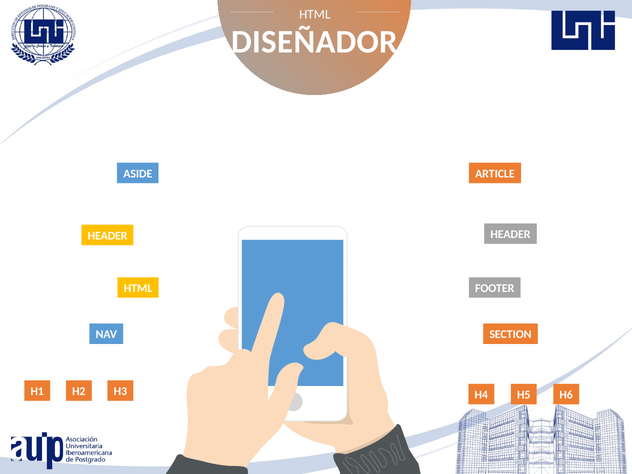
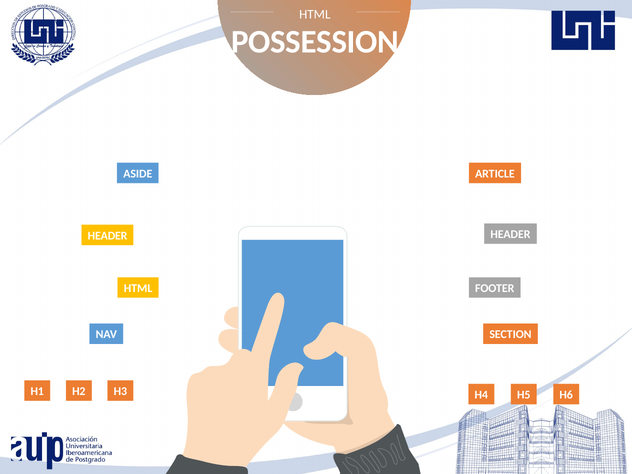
DISEÑADOR: DISEÑADOR -> POSSESSION
